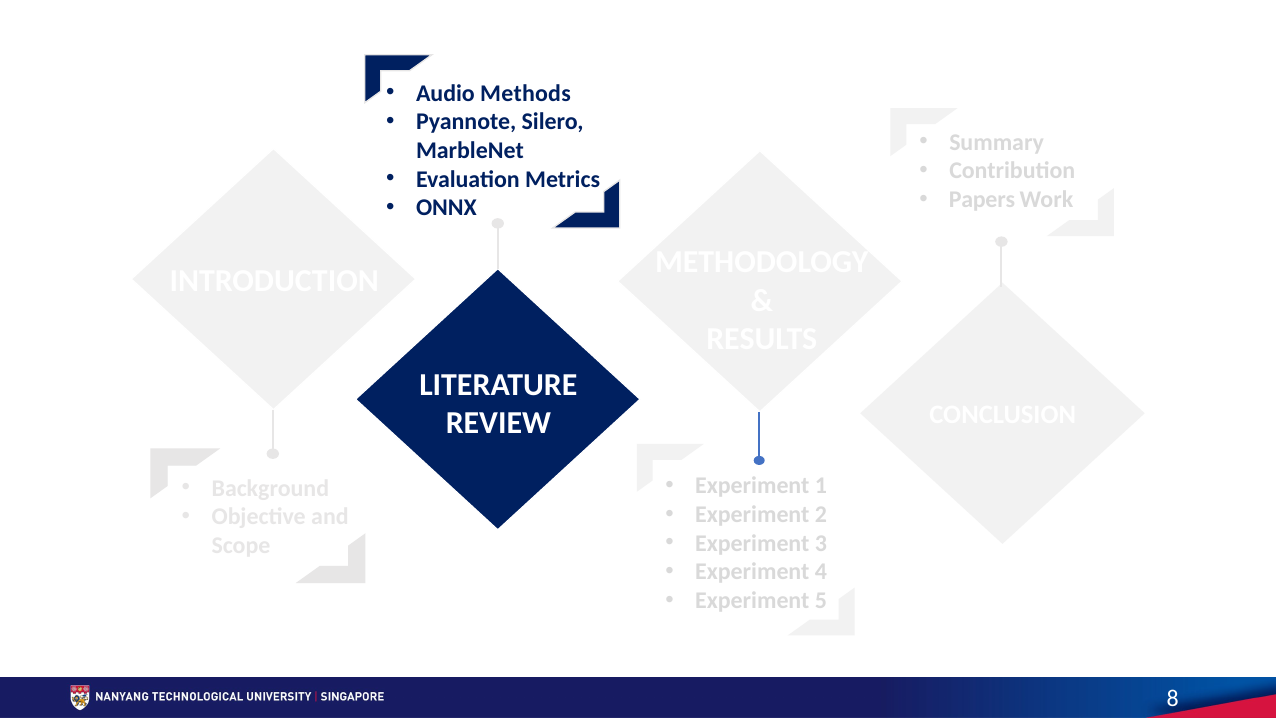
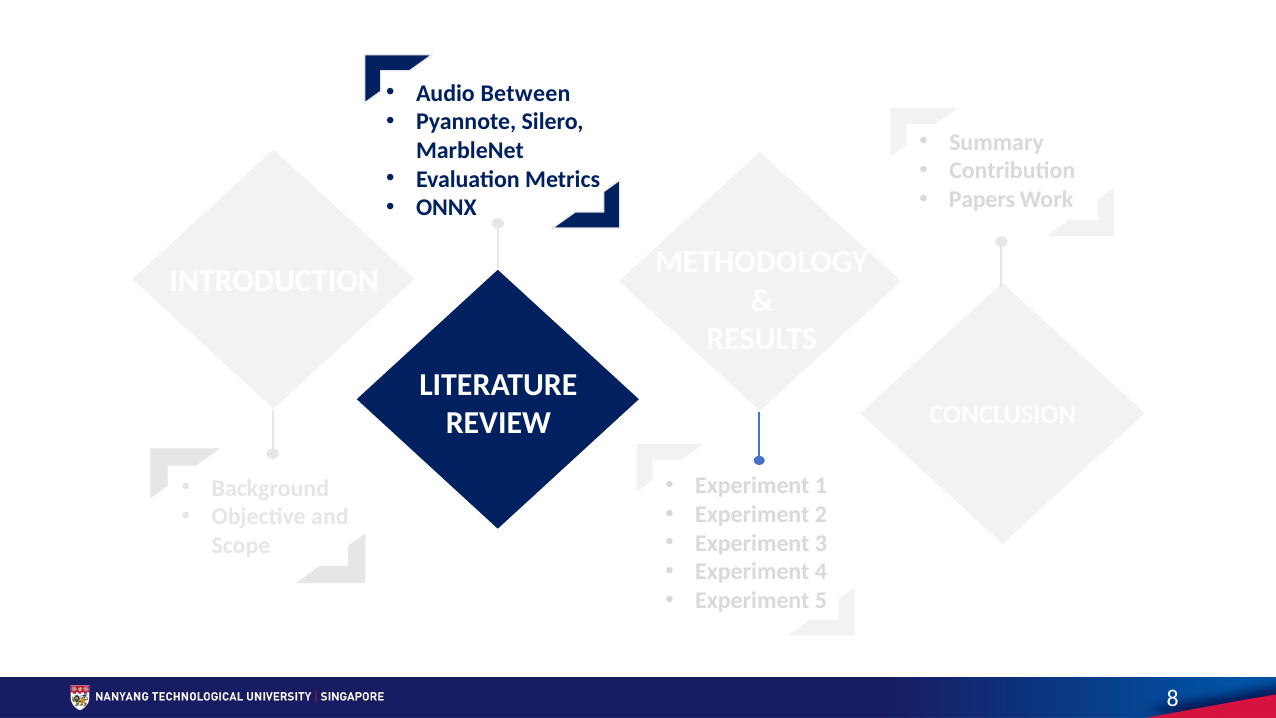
Methods: Methods -> Between
